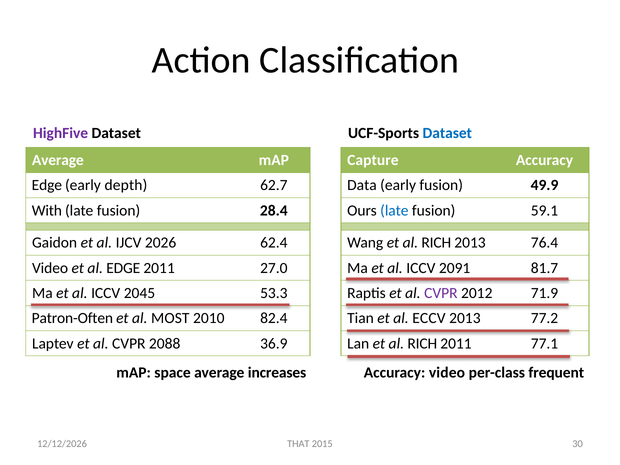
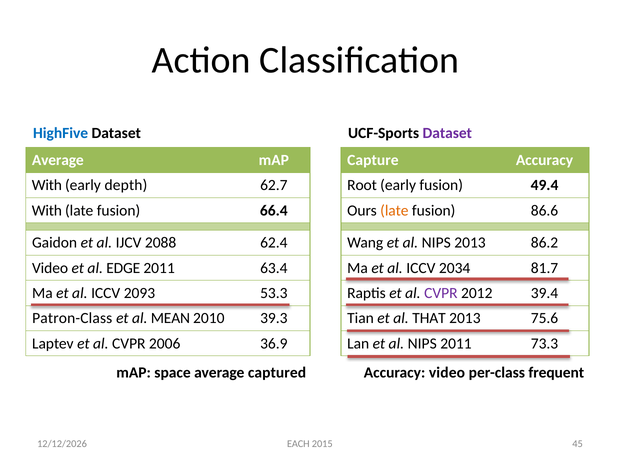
HighFive colour: purple -> blue
Dataset at (447, 133) colour: blue -> purple
Edge at (47, 185): Edge -> With
Data: Data -> Root
49.9: 49.9 -> 49.4
28.4: 28.4 -> 66.4
late at (394, 210) colour: blue -> orange
59.1: 59.1 -> 86.6
2026: 2026 -> 2088
Wang et al RICH: RICH -> NIPS
76.4: 76.4 -> 86.2
27.0: 27.0 -> 63.4
2091: 2091 -> 2034
2045: 2045 -> 2093
71.9: 71.9 -> 39.4
Patron-Often: Patron-Often -> Patron-Class
MOST: MOST -> MEAN
82.4: 82.4 -> 39.3
ECCV: ECCV -> THAT
77.2: 77.2 -> 75.6
2088: 2088 -> 2006
Lan et al RICH: RICH -> NIPS
77.1: 77.1 -> 73.3
increases: increases -> captured
THAT: THAT -> EACH
30: 30 -> 45
